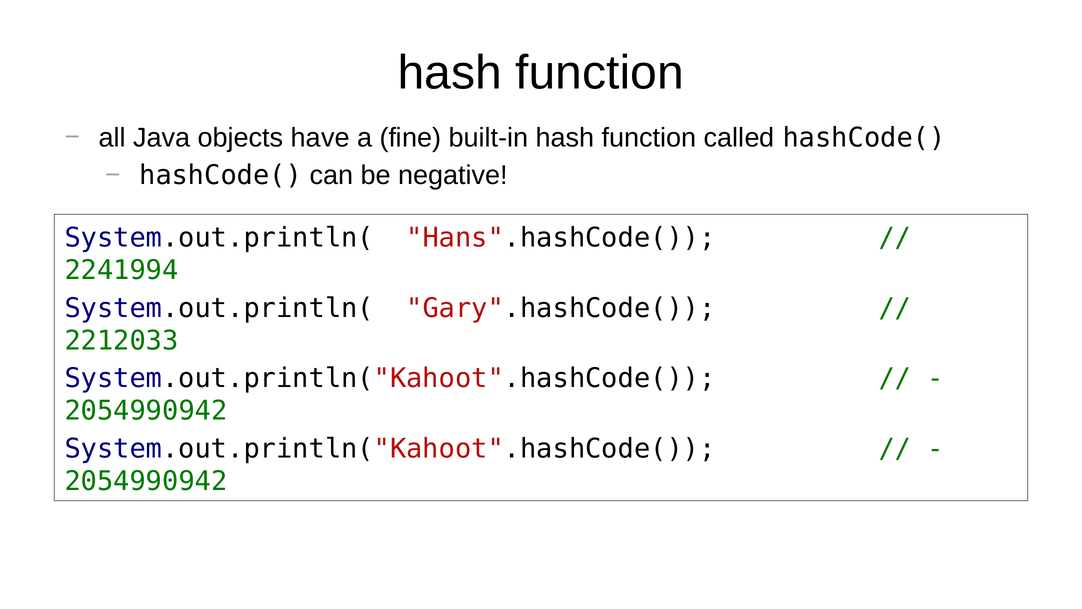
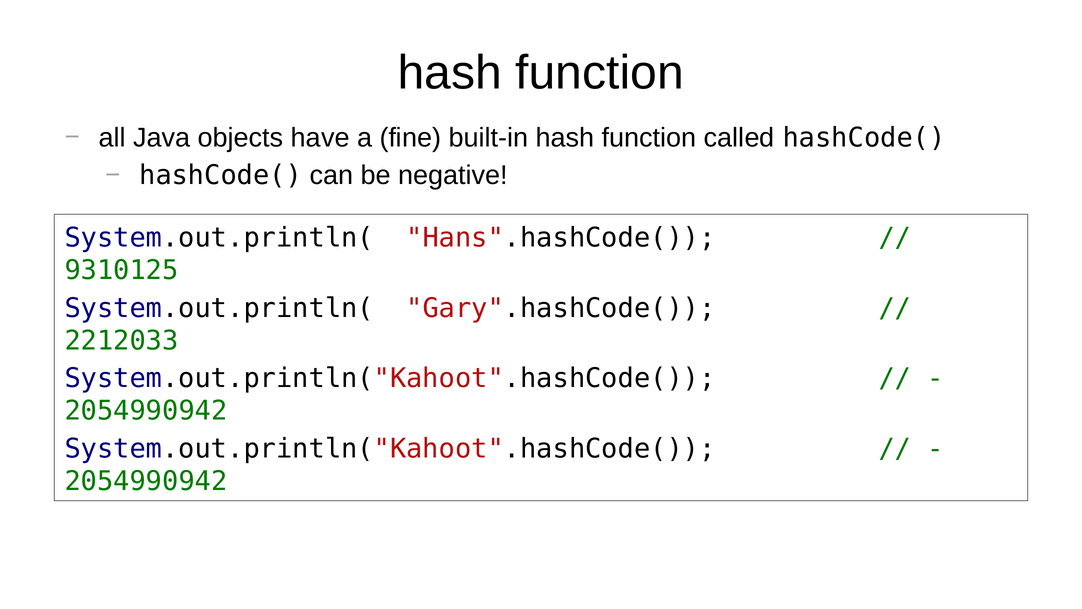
2241994: 2241994 -> 9310125
